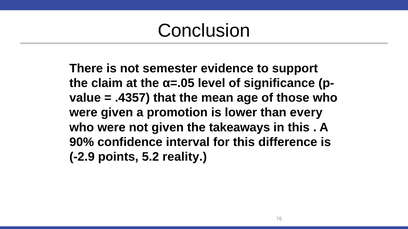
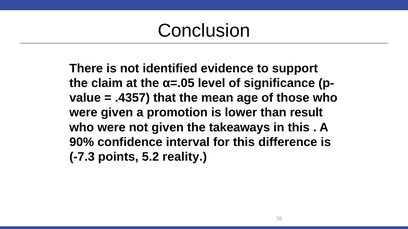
semester: semester -> identified
every: every -> result
-2.9: -2.9 -> -7.3
